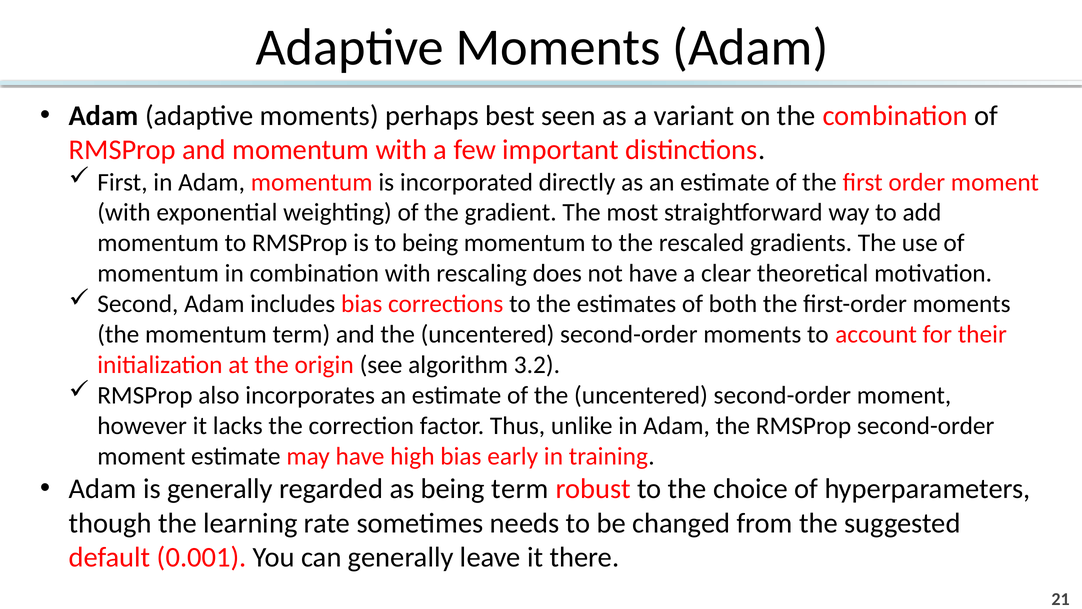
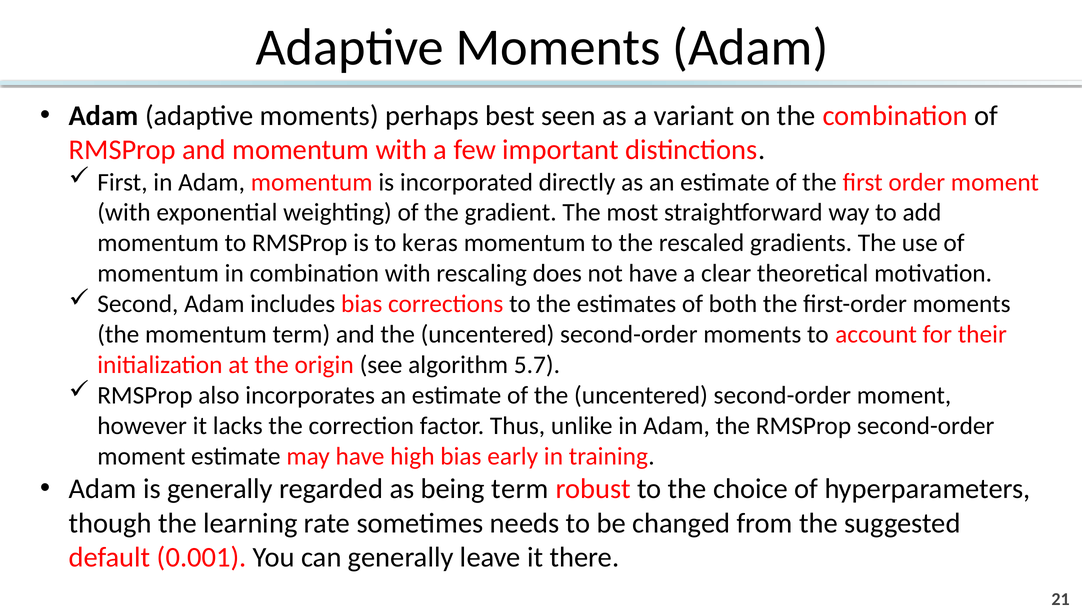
to being: being -> keras
3.2: 3.2 -> 5.7
